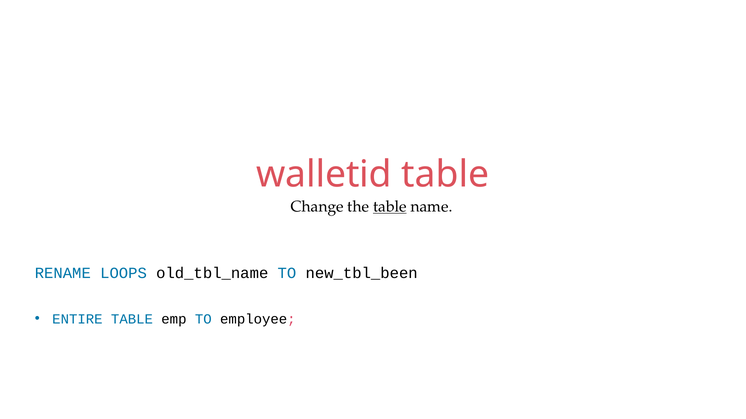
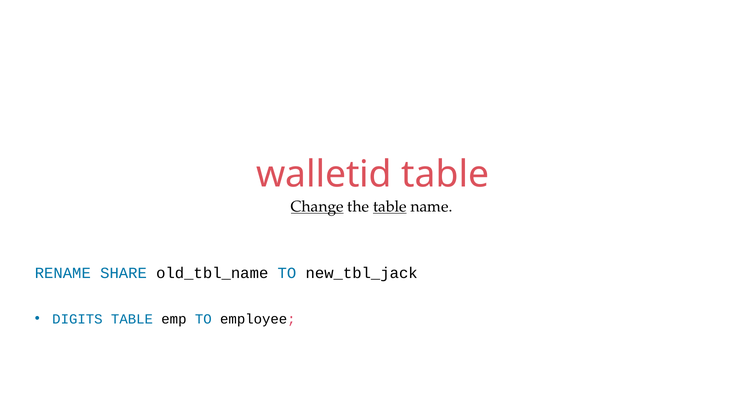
Change underline: none -> present
LOOPS: LOOPS -> SHARE
new_tbl_been: new_tbl_been -> new_tbl_jack
ENTIRE: ENTIRE -> DIGITS
